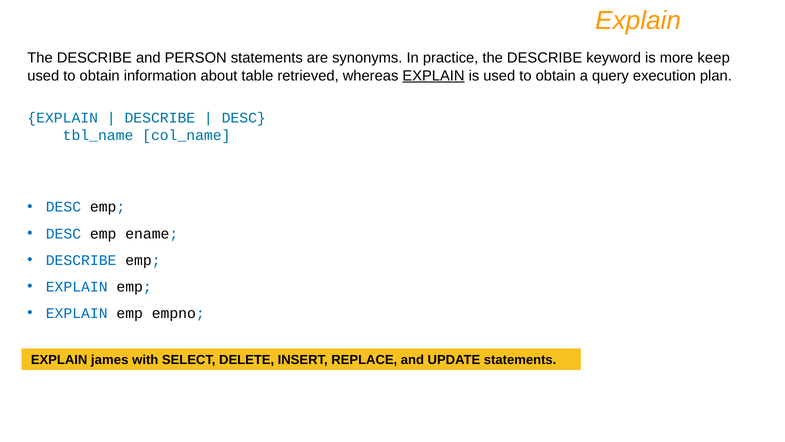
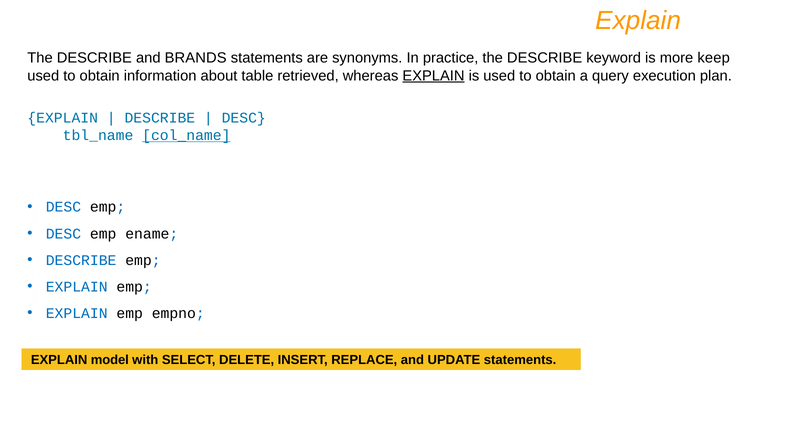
PERSON: PERSON -> BRANDS
col_name underline: none -> present
james: james -> model
